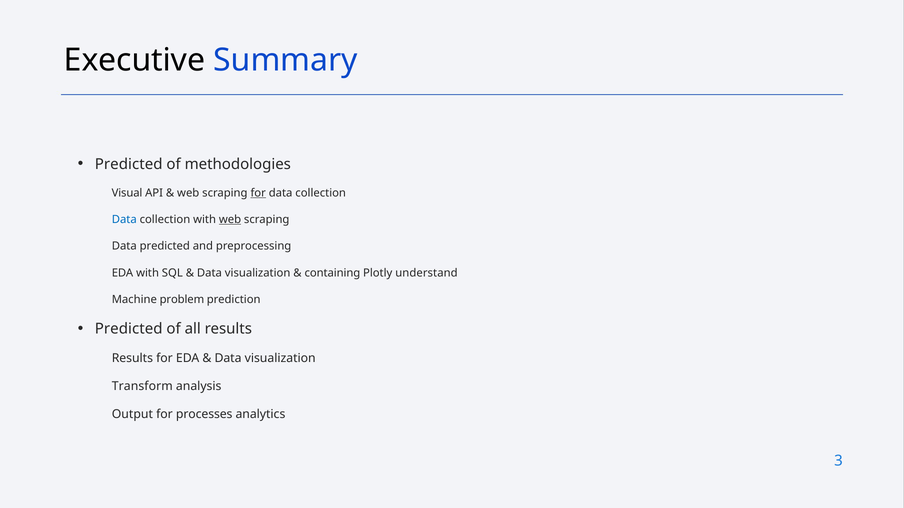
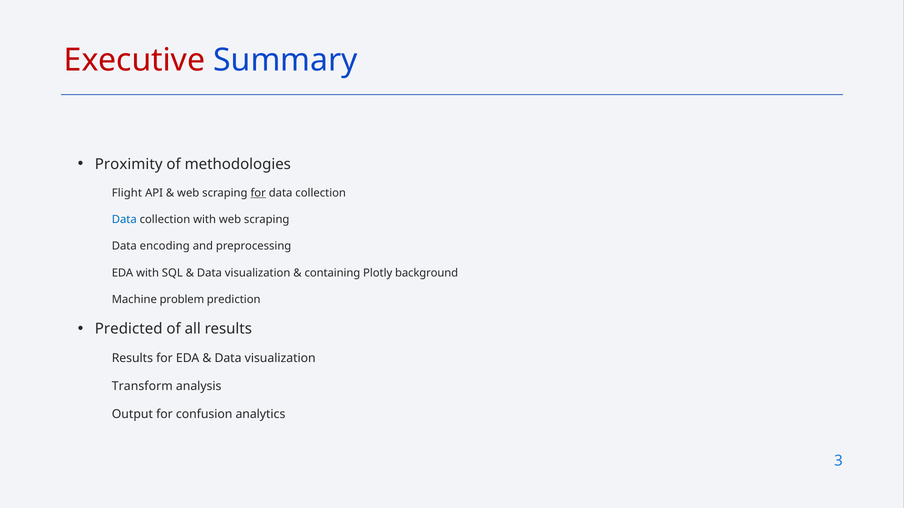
Executive colour: black -> red
Predicted at (129, 164): Predicted -> Proximity
Visual: Visual -> Flight
web at (230, 220) underline: present -> none
Data predicted: predicted -> encoding
understand: understand -> background
processes: processes -> confusion
